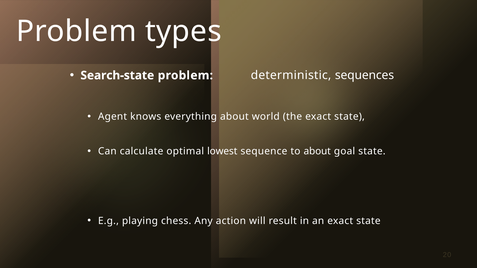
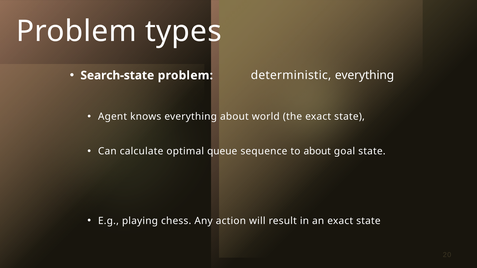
deterministic sequences: sequences -> everything
lowest: lowest -> queue
